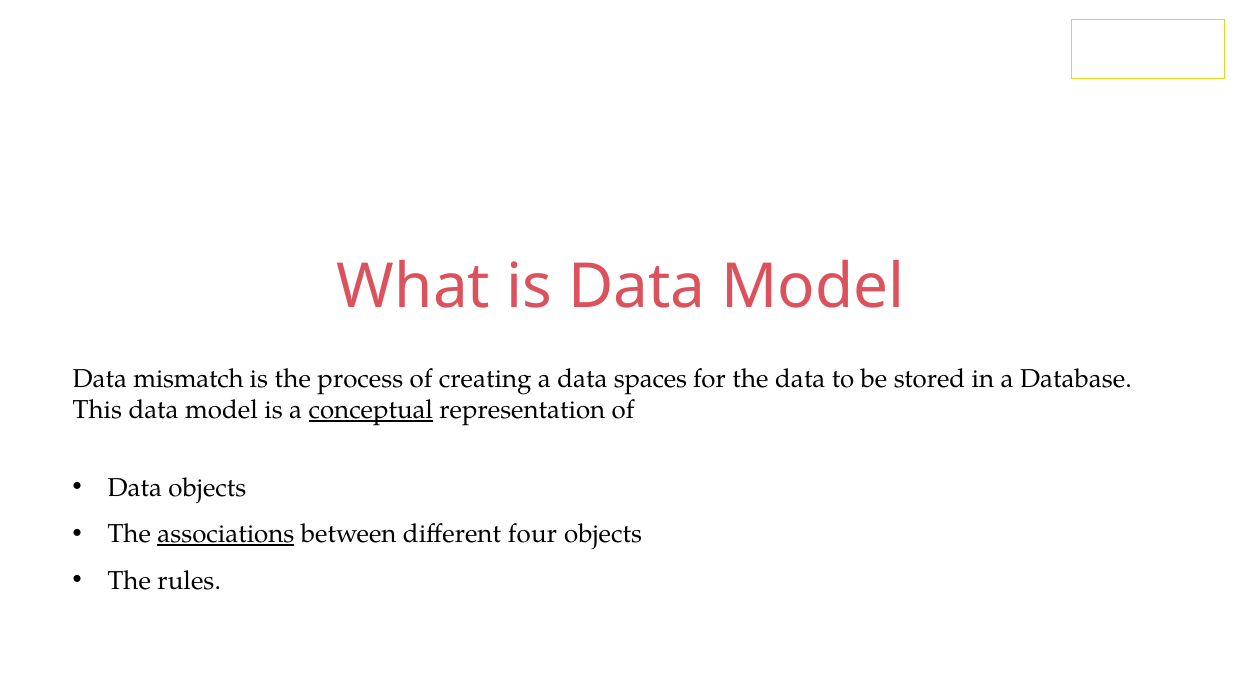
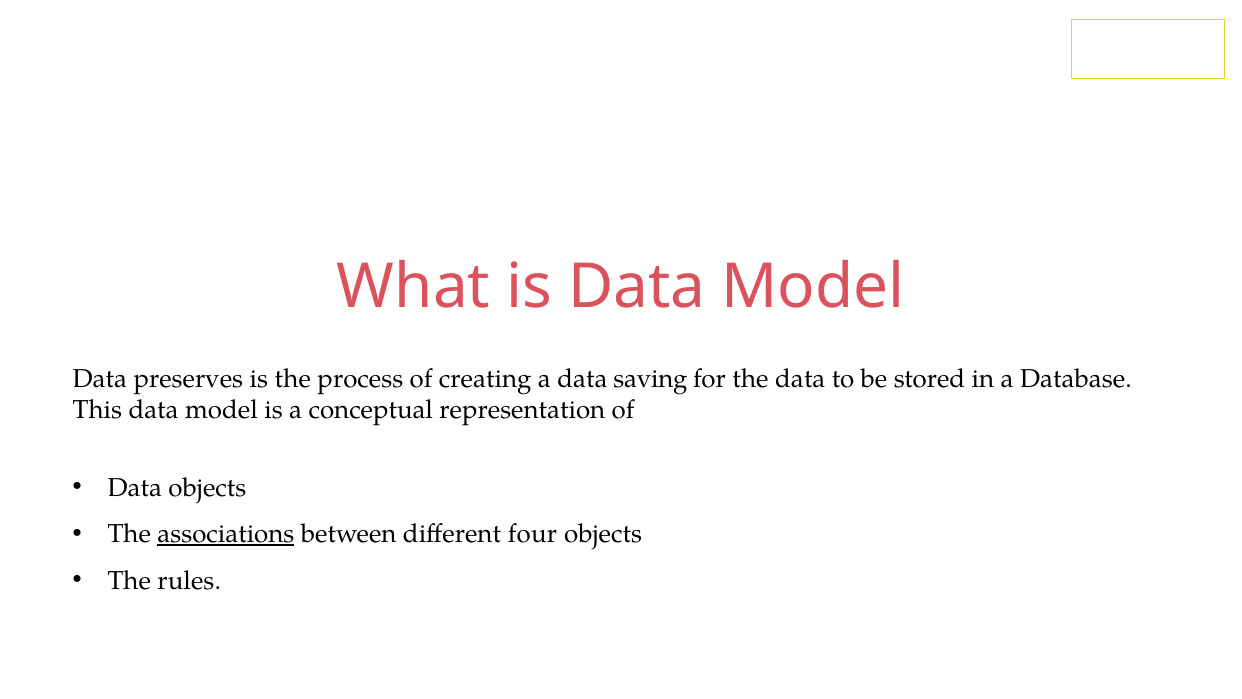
mismatch: mismatch -> preserves
spaces: spaces -> saving
conceptual underline: present -> none
